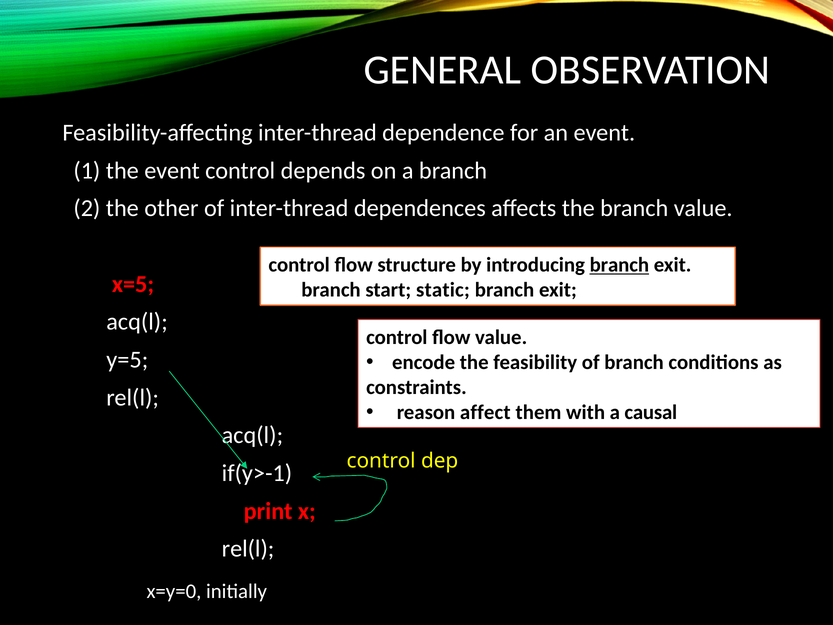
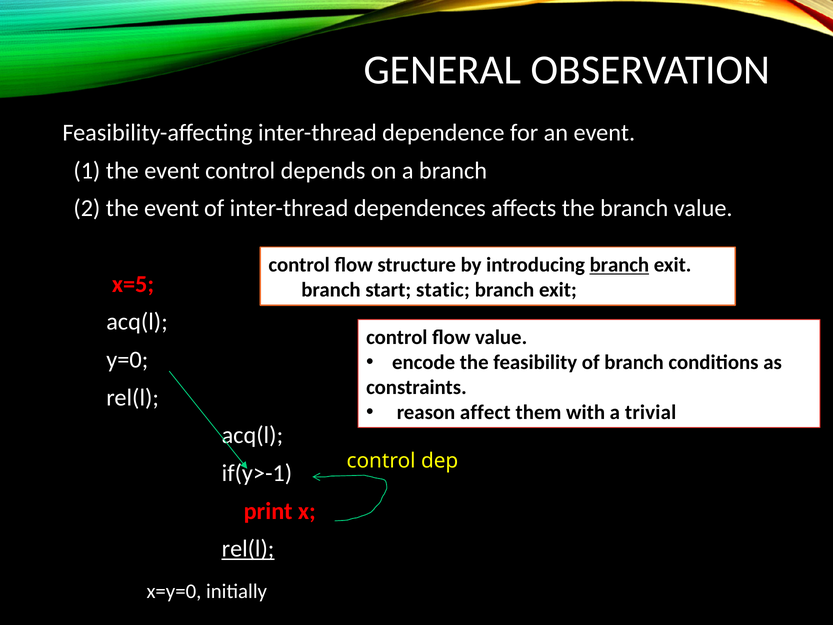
2 the other: other -> event
y=5: y=5 -> y=0
causal: causal -> trivial
rel(l at (248, 549) underline: none -> present
